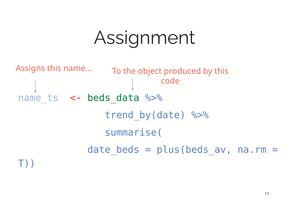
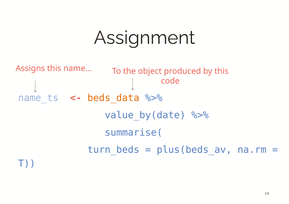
beds_data colour: green -> orange
trend_by(date: trend_by(date -> value_by(date
date_beds: date_beds -> turn_beds
